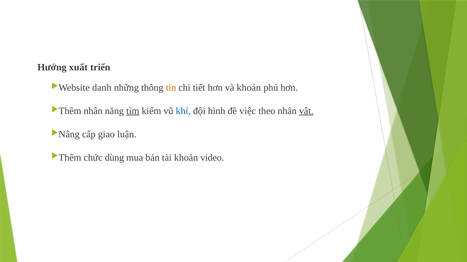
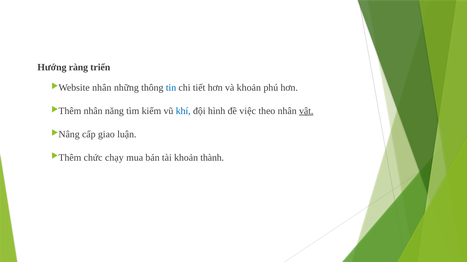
xuất: xuất -> ràng
danh at (102, 88): danh -> nhân
tin colour: orange -> blue
tìm underline: present -> none
dùng: dùng -> chạy
video: video -> thành
